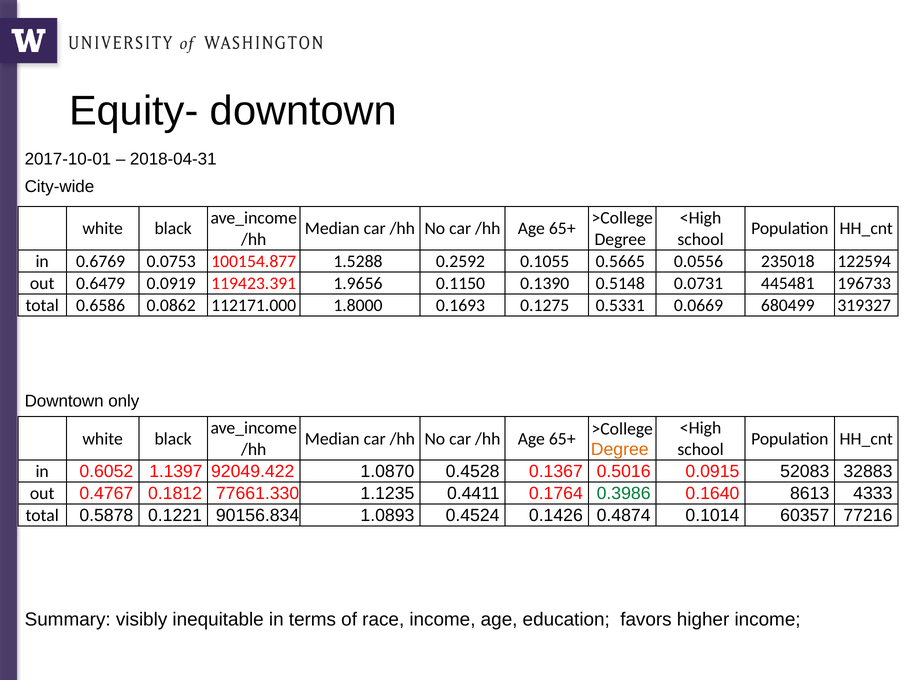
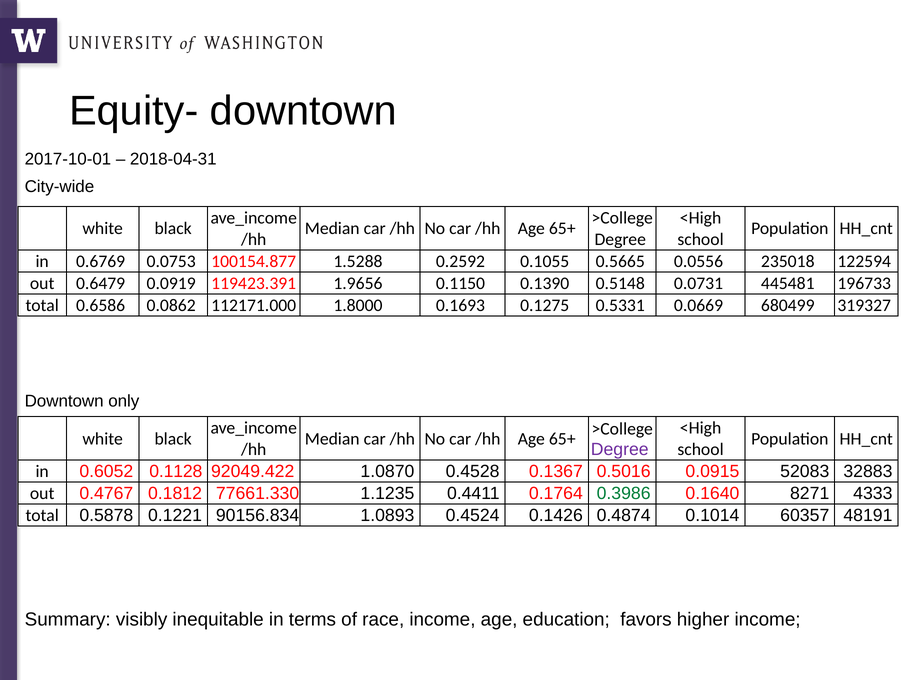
Degree at (620, 450) colour: orange -> purple
1.1397: 1.1397 -> 0.1128
8613: 8613 -> 8271
77216: 77216 -> 48191
